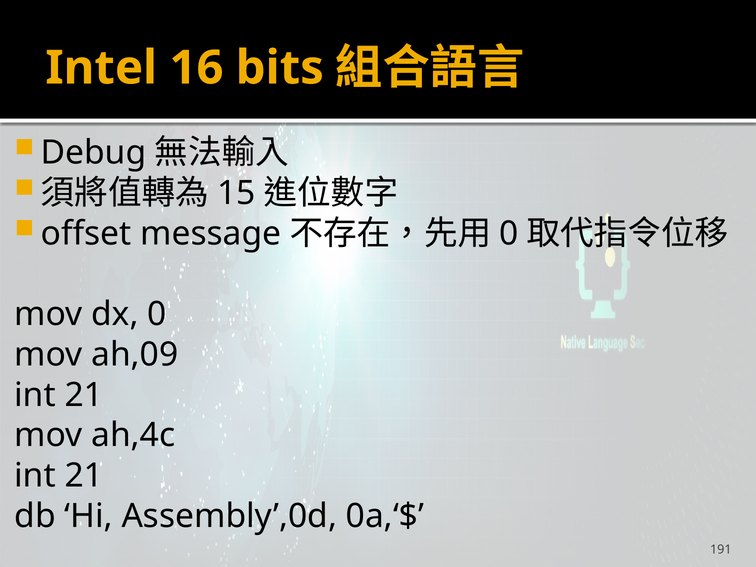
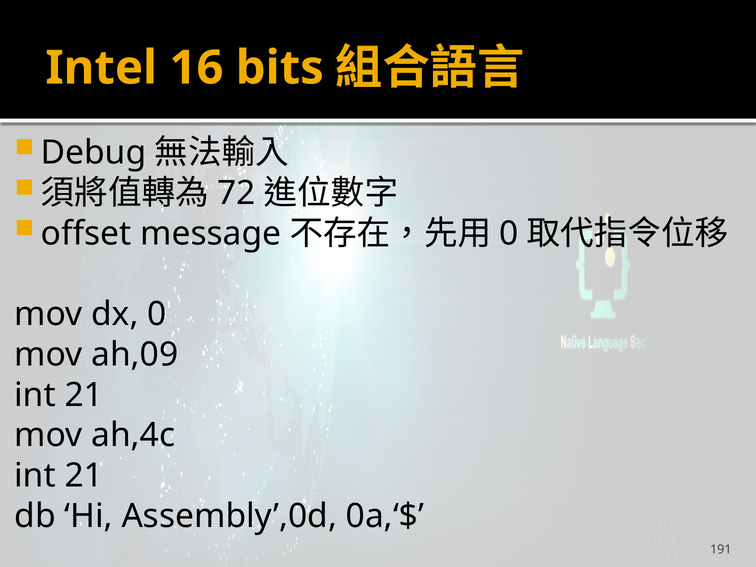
15: 15 -> 72
